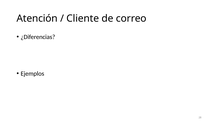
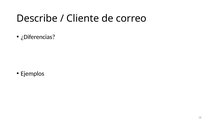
Atención: Atención -> Describe
